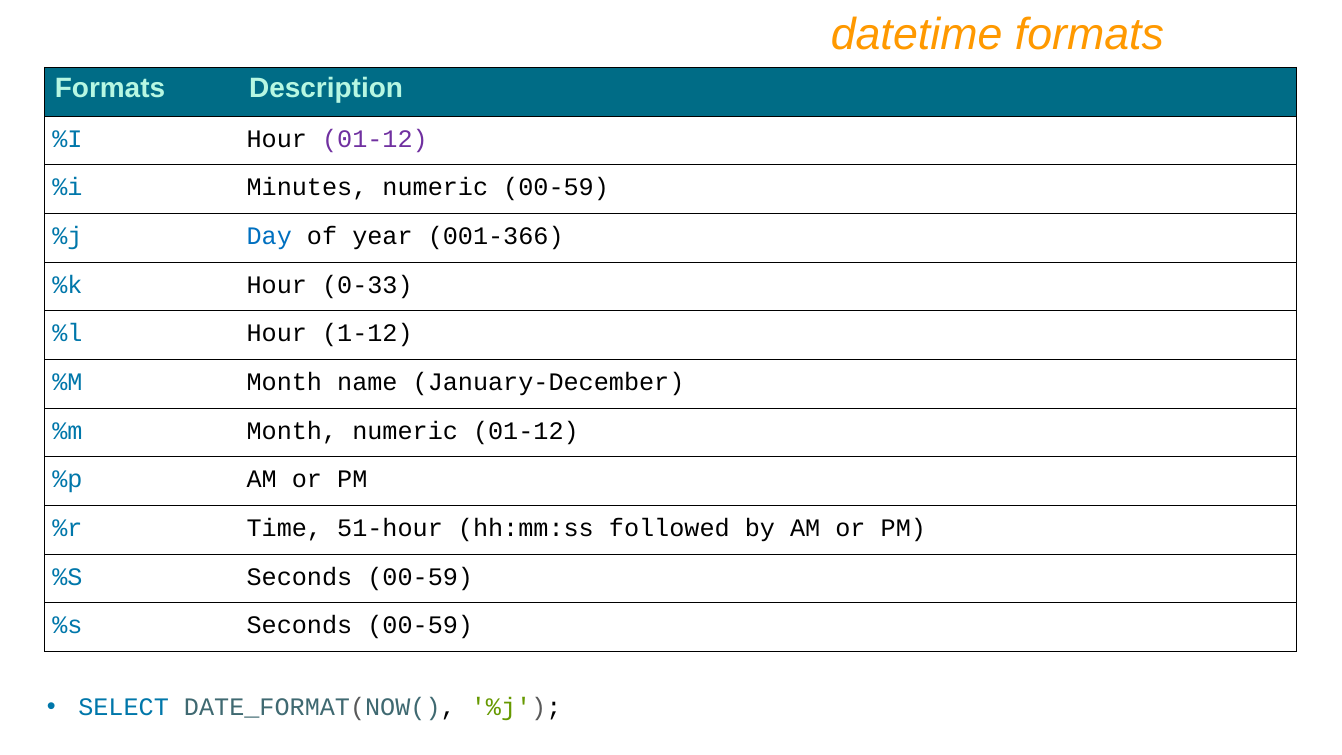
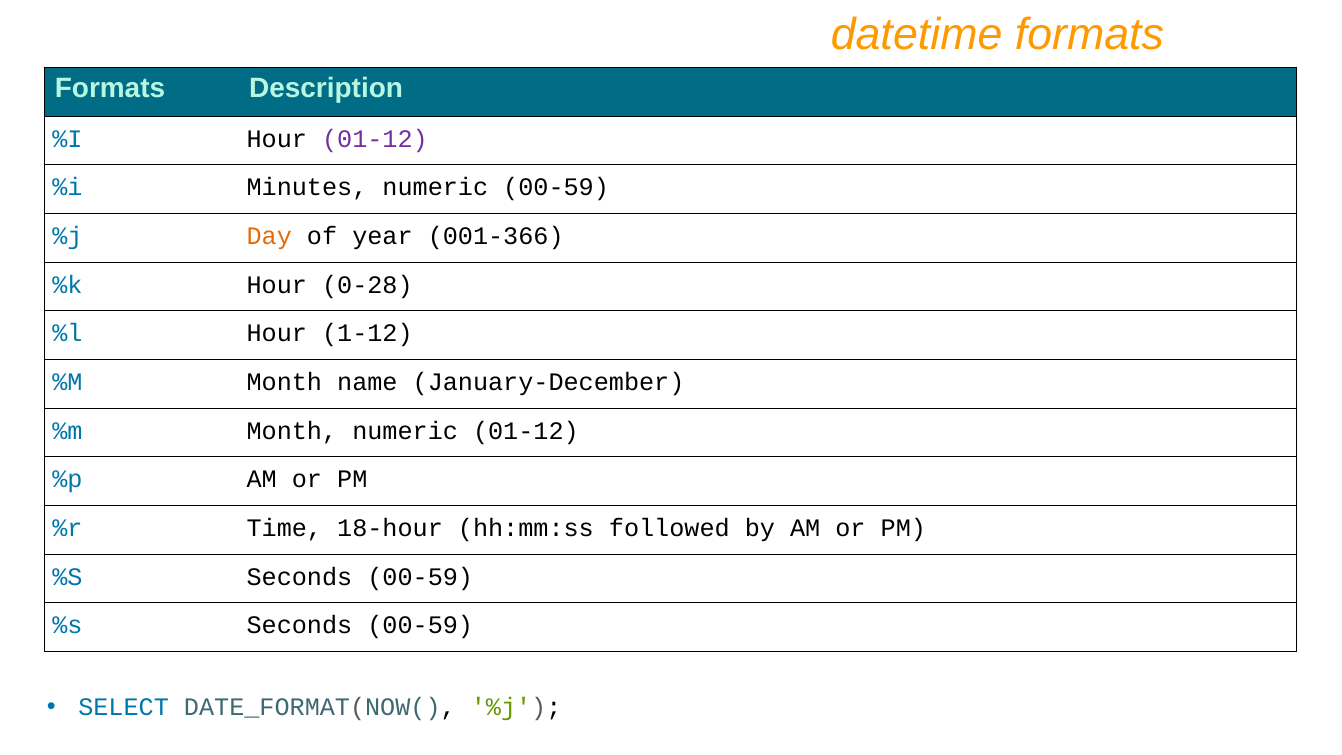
Day colour: blue -> orange
0-33: 0-33 -> 0-28
51-hour: 51-hour -> 18-hour
